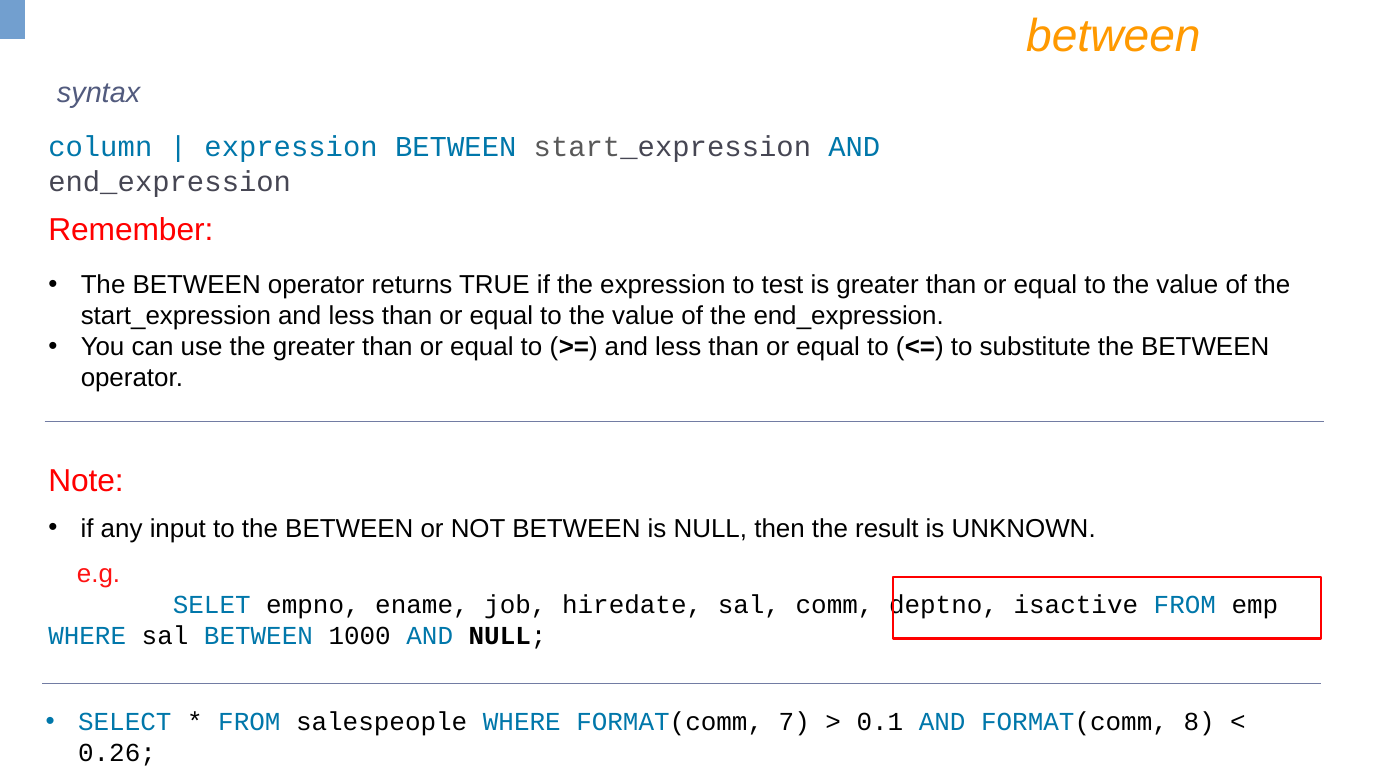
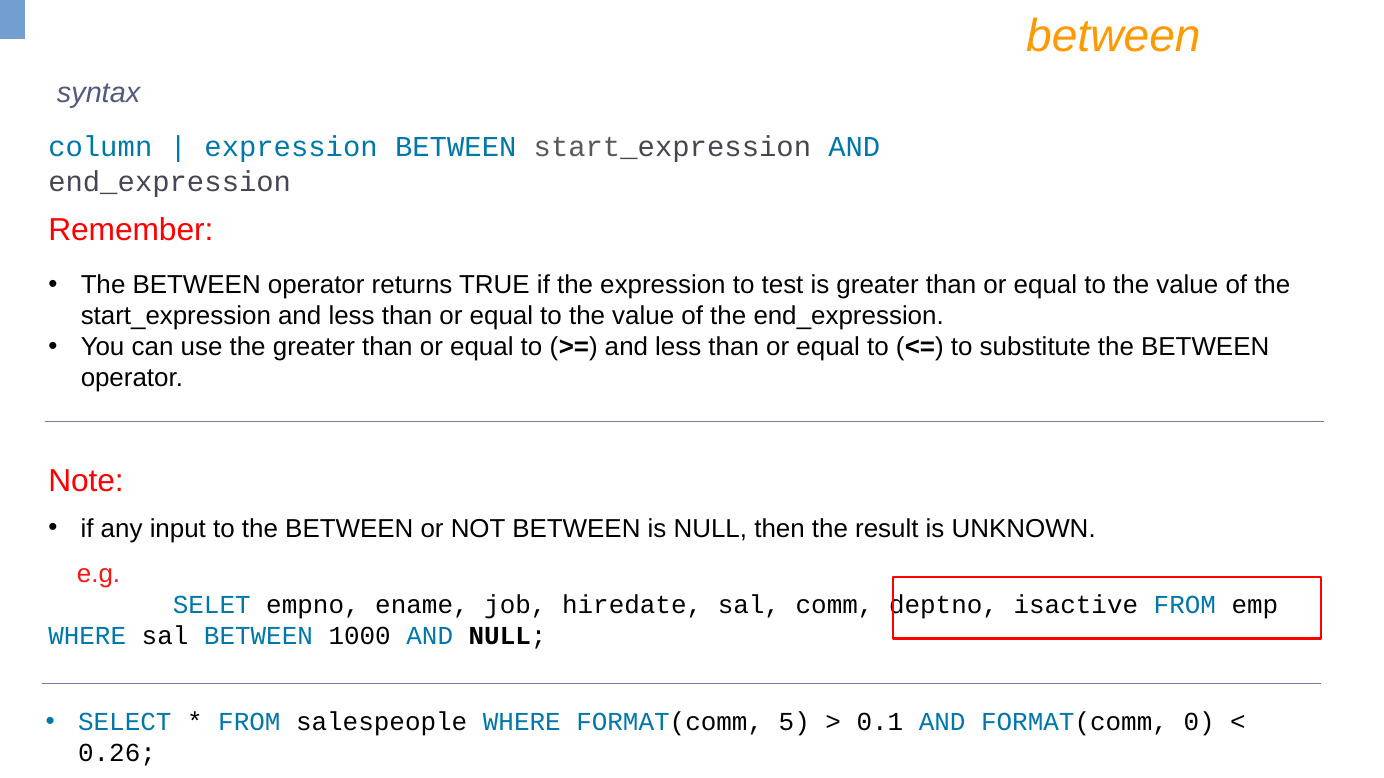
7: 7 -> 5
8: 8 -> 0
